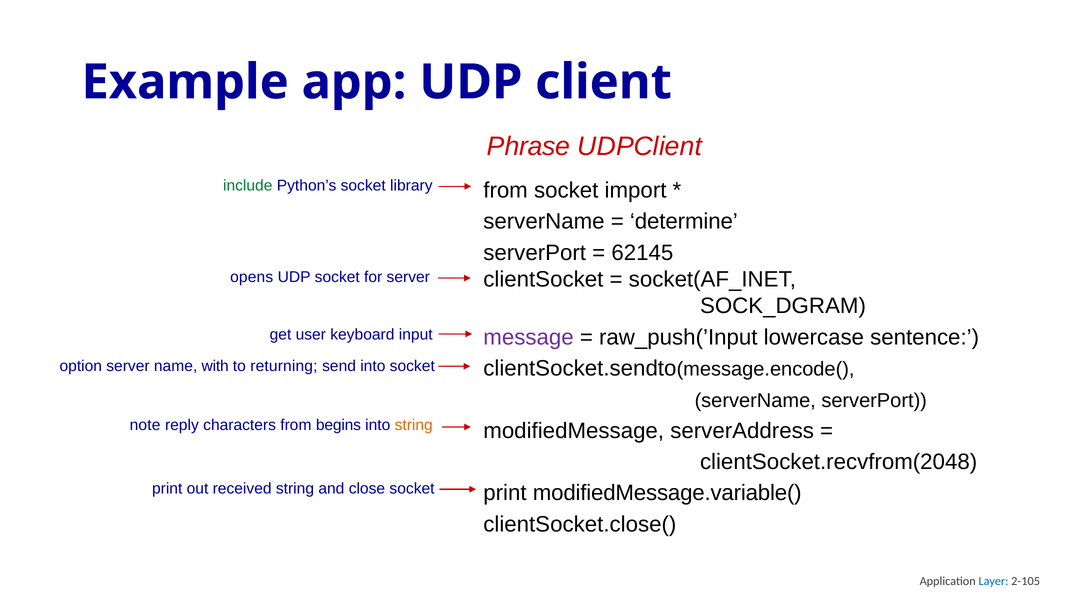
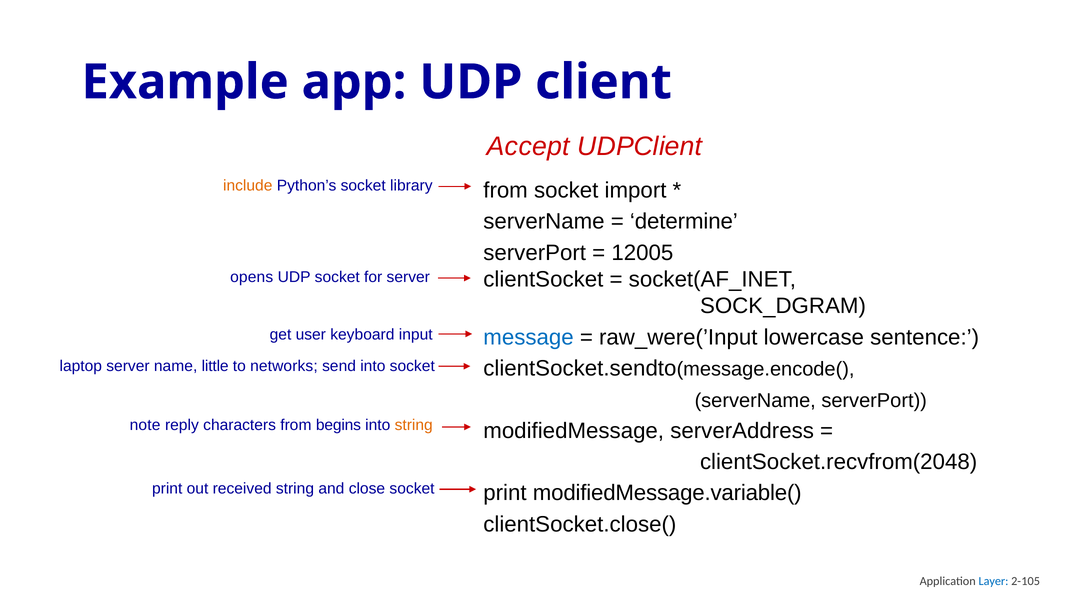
Phrase: Phrase -> Accept
include colour: green -> orange
62145: 62145 -> 12005
message colour: purple -> blue
raw_push(’Input: raw_push(’Input -> raw_were(’Input
option: option -> laptop
with: with -> little
returning: returning -> networks
